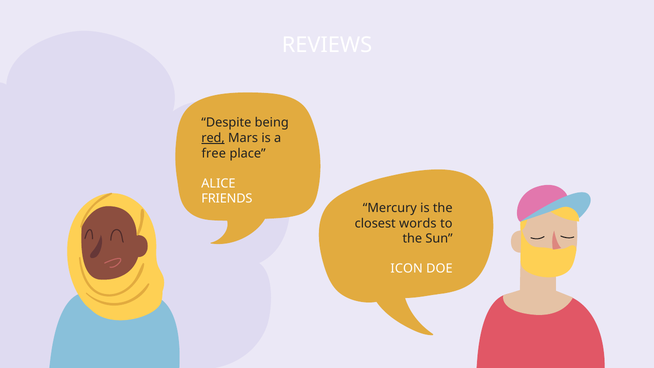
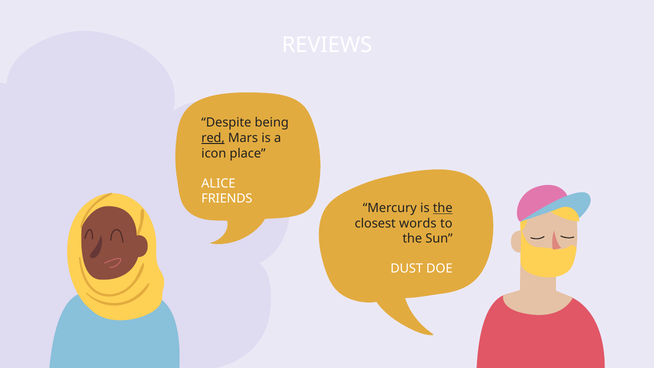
free: free -> icon
the at (443, 208) underline: none -> present
ICON: ICON -> DUST
